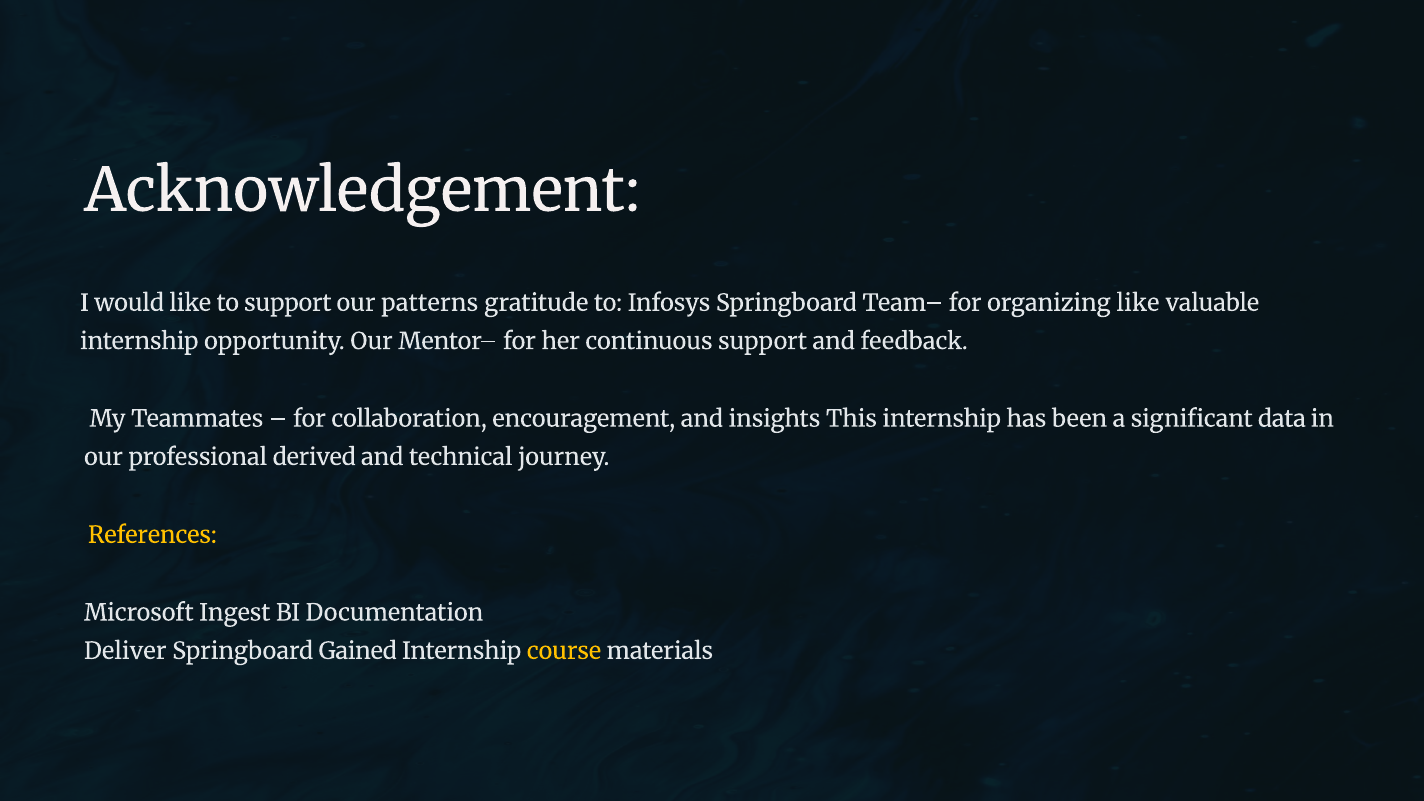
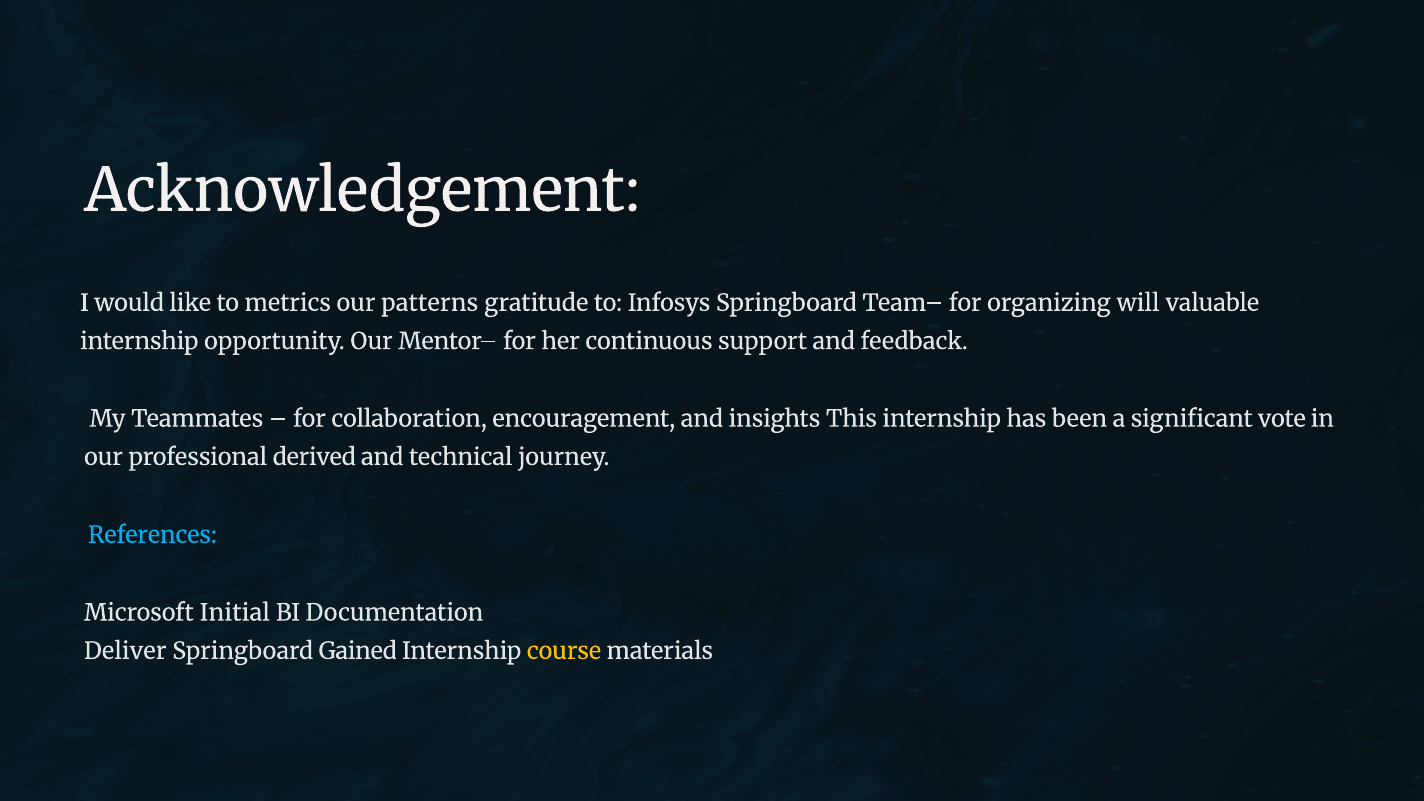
to support: support -> metrics
organizing like: like -> will
data: data -> vote
References colour: yellow -> light blue
Ingest: Ingest -> Initial
